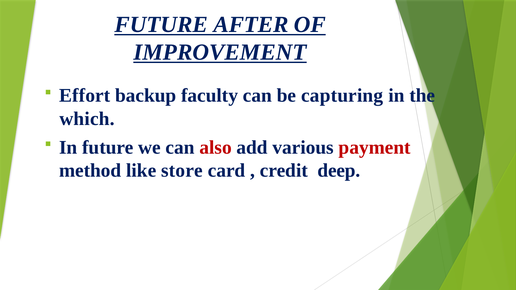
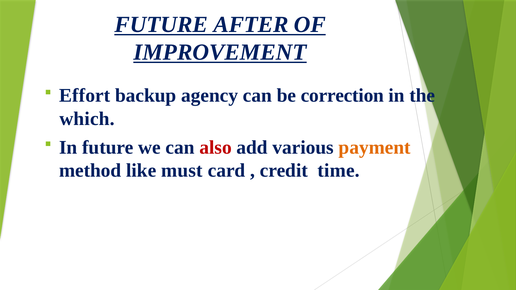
faculty: faculty -> agency
capturing: capturing -> correction
payment colour: red -> orange
store: store -> must
deep: deep -> time
